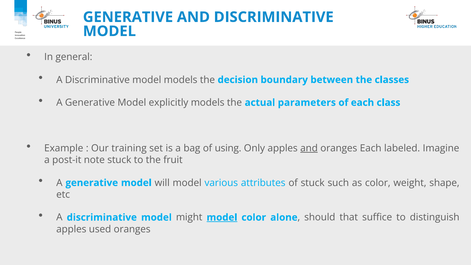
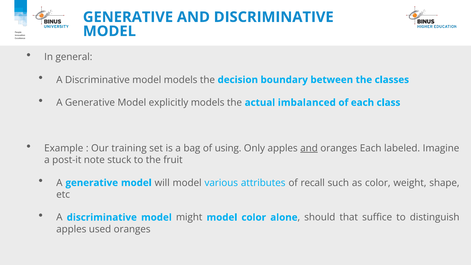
parameters: parameters -> imbalanced
of stuck: stuck -> recall
model at (222, 217) underline: present -> none
